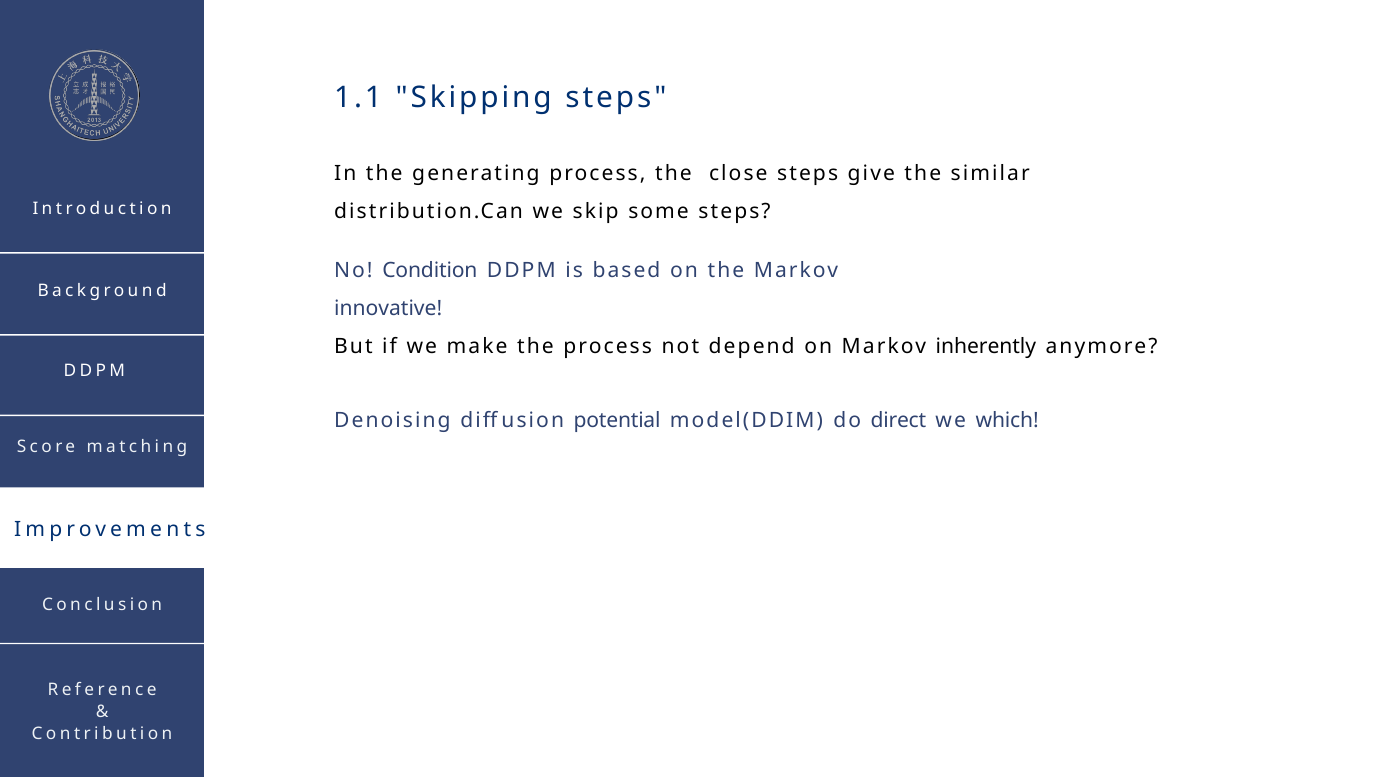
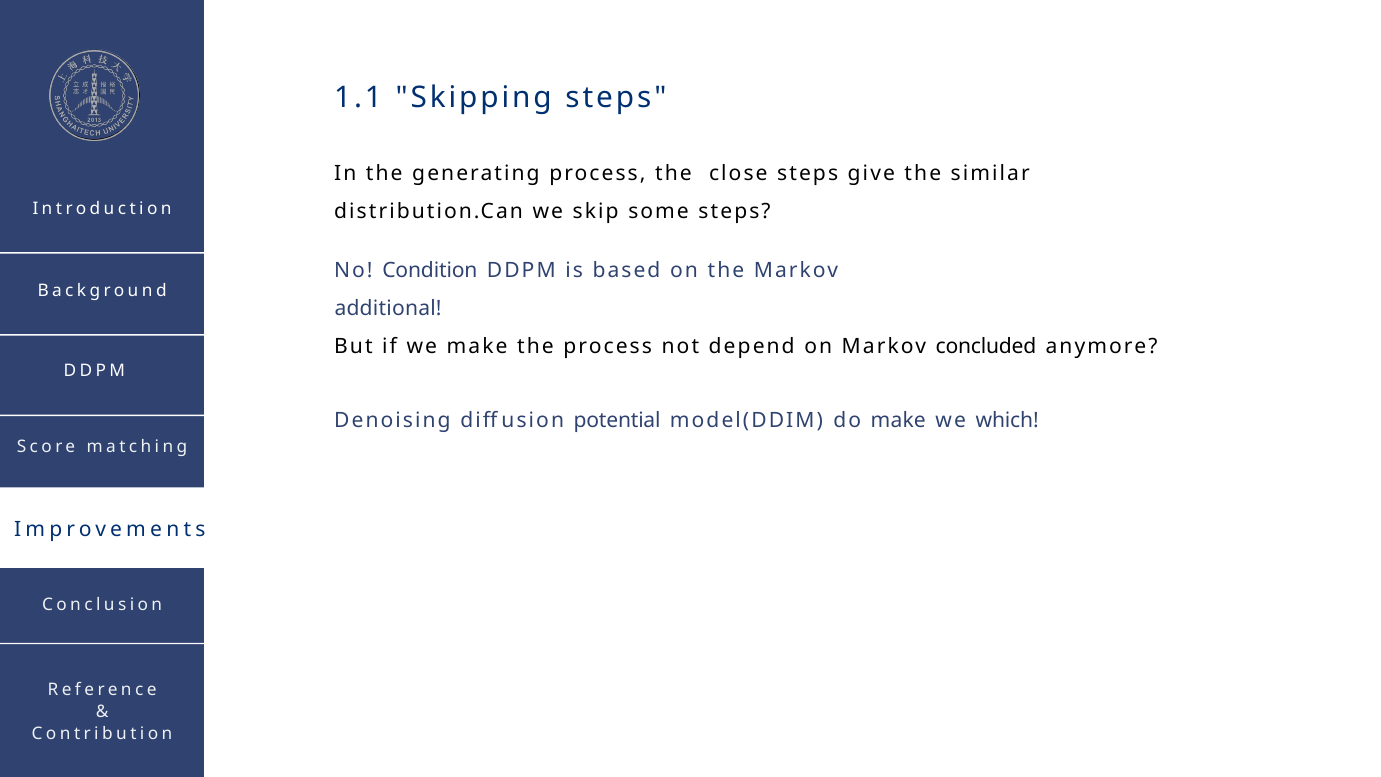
innovative: innovative -> additional
inherently: inherently -> concluded
do direct: direct -> make
